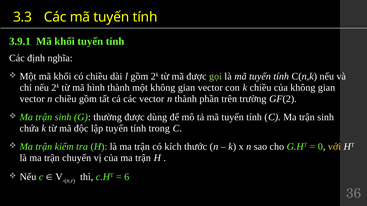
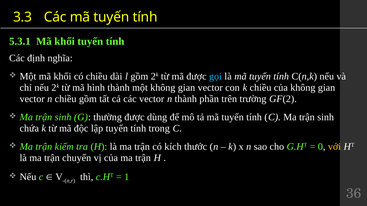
3.9.1: 3.9.1 -> 5.3.1
gọi colour: light green -> light blue
6: 6 -> 1
